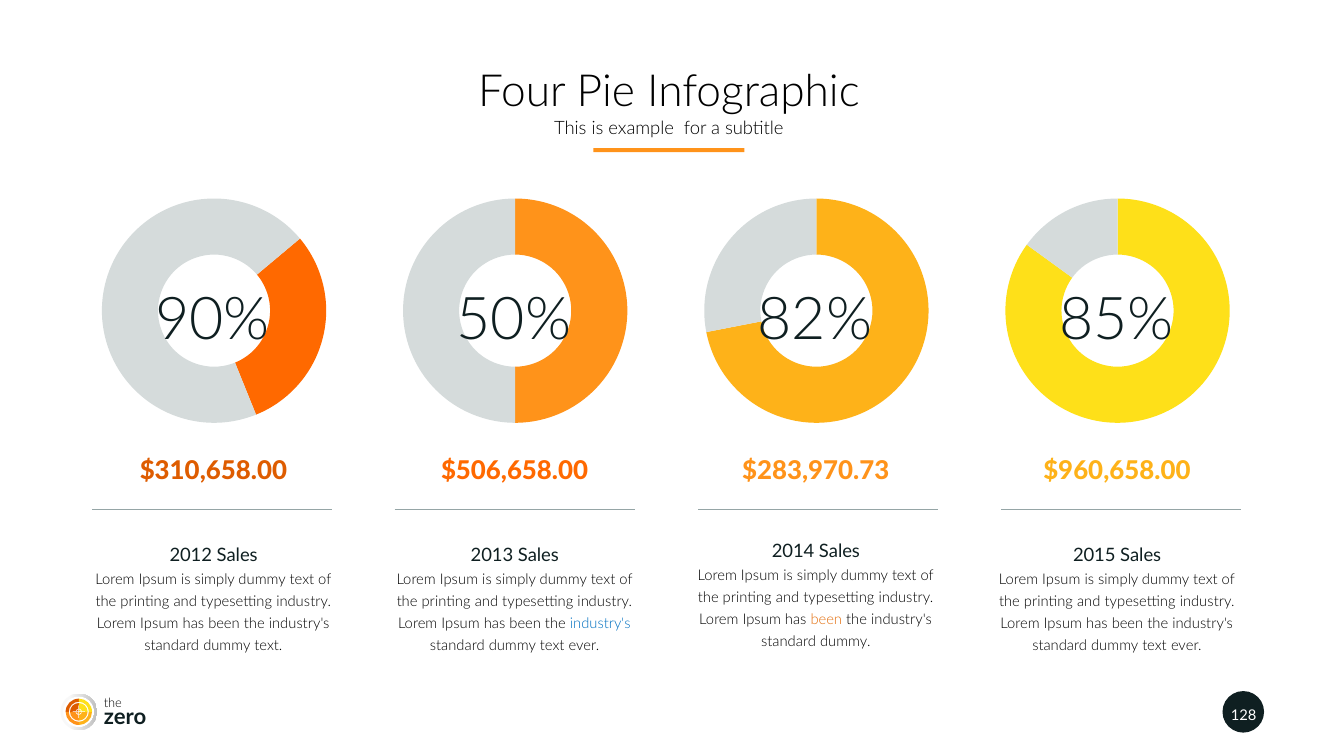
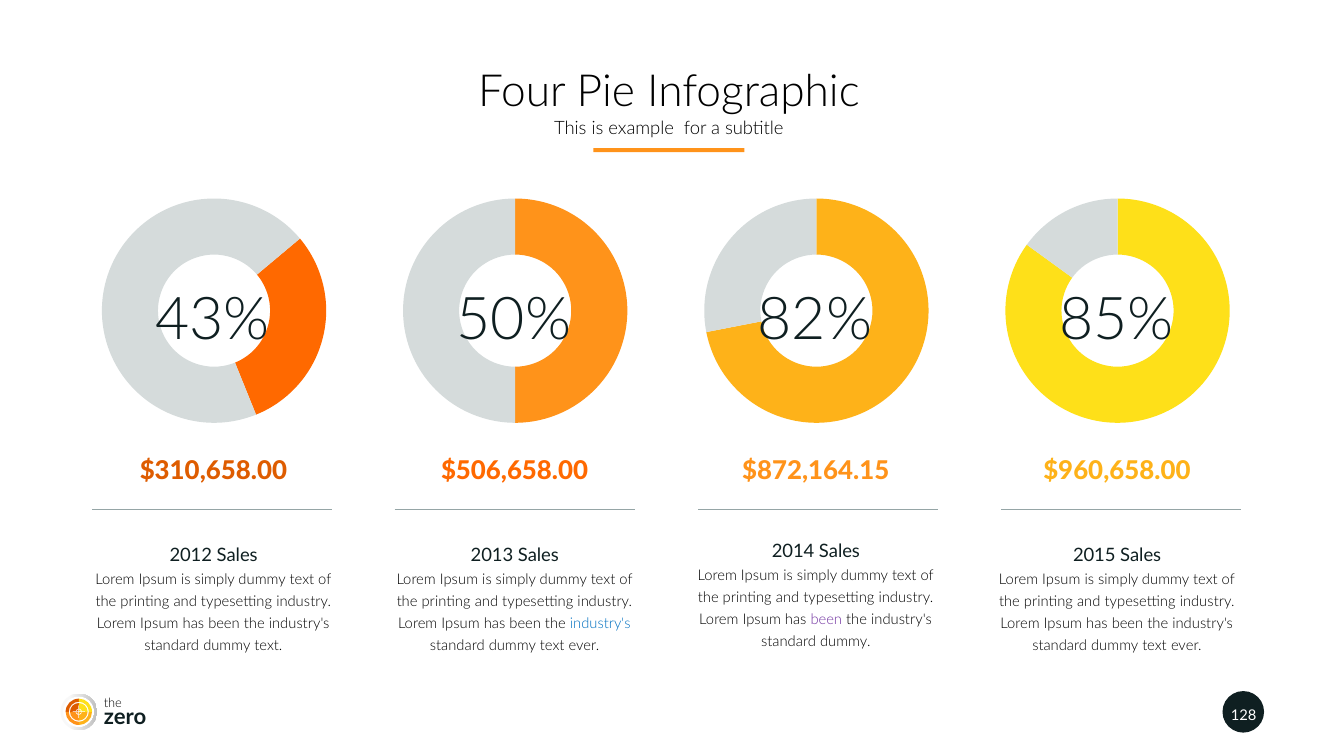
90%: 90% -> 43%
$283,970.73: $283,970.73 -> $872,164.15
been at (826, 620) colour: orange -> purple
